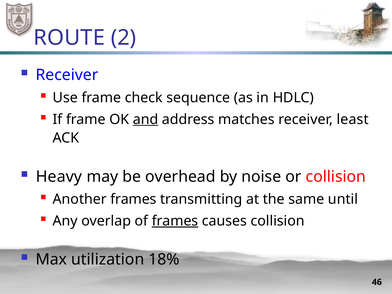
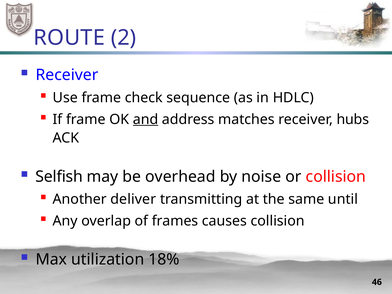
least: least -> hubs
Heavy: Heavy -> Selfish
Another frames: frames -> deliver
frames at (175, 221) underline: present -> none
